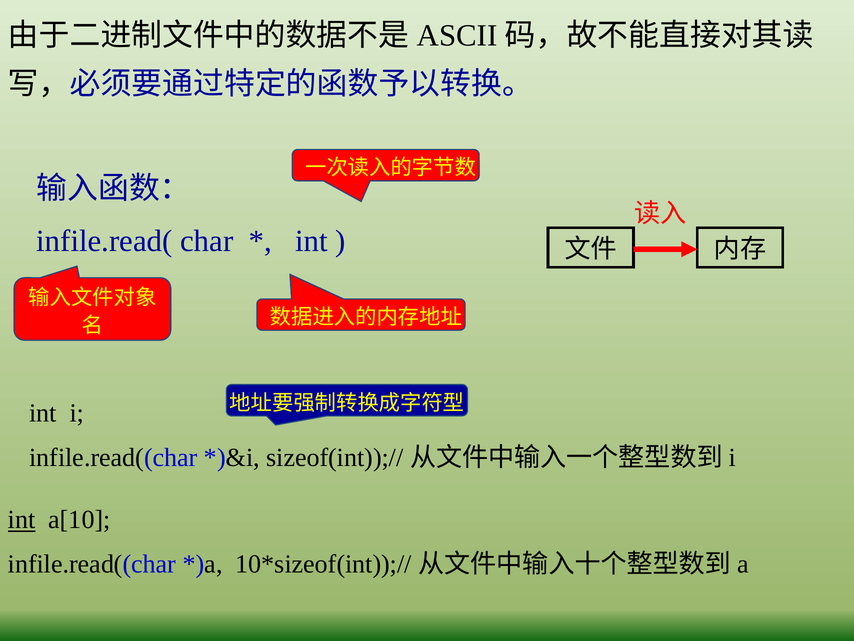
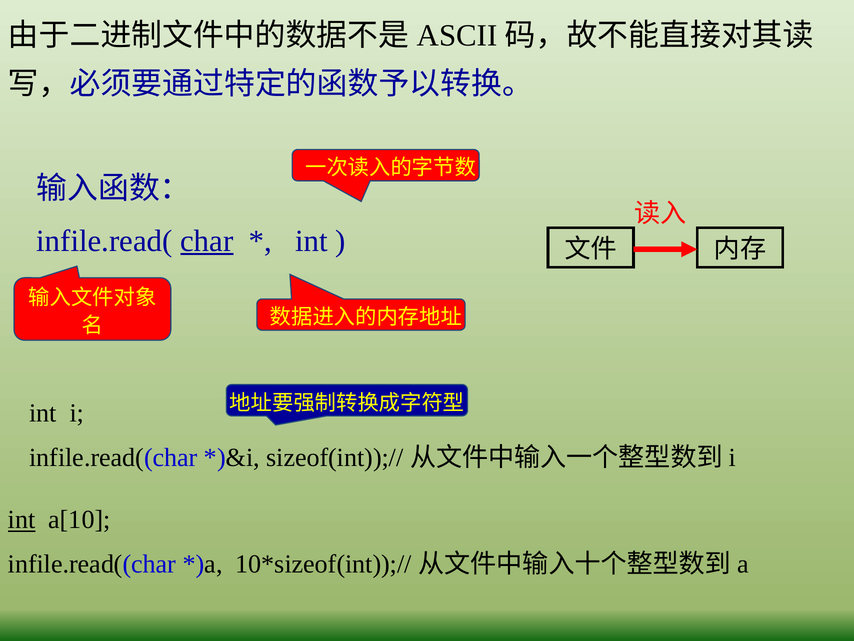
char underline: none -> present
